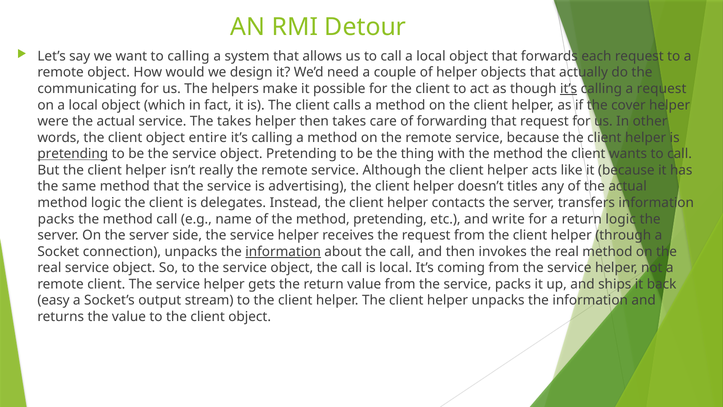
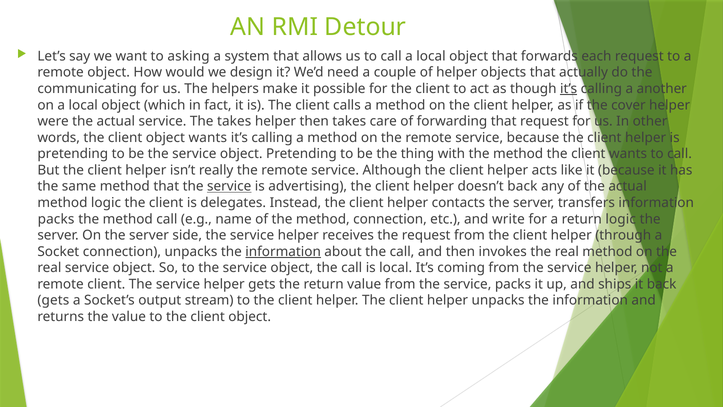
to calling: calling -> asking
a request: request -> another
object entire: entire -> wants
pretending at (73, 154) underline: present -> none
service at (229, 186) underline: none -> present
doesn’t titles: titles -> back
method pretending: pretending -> connection
easy at (54, 300): easy -> gets
